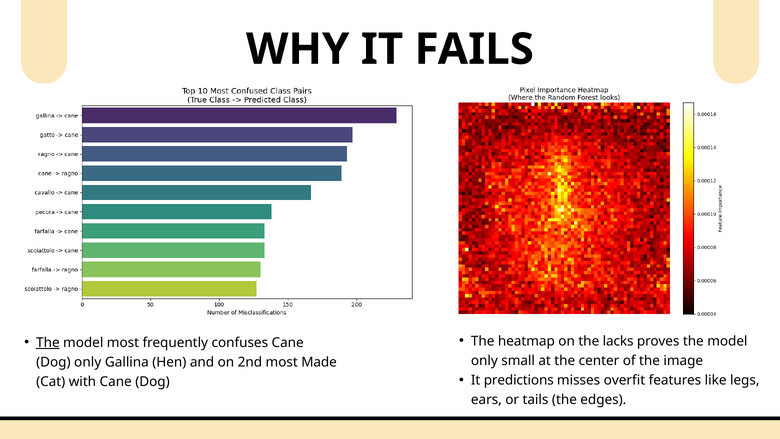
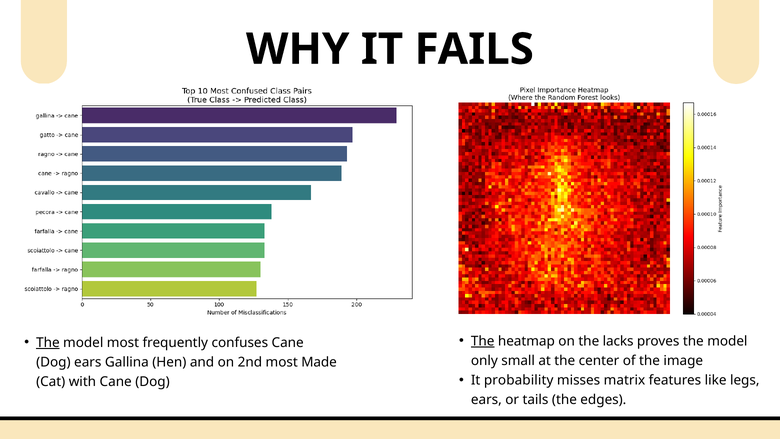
The at (483, 341) underline: none -> present
Dog only: only -> ears
predictions: predictions -> probability
overfit: overfit -> matrix
